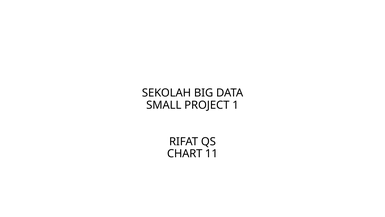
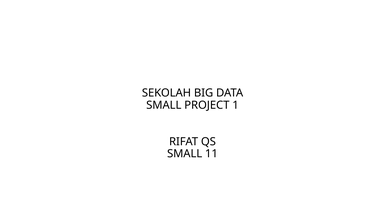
CHART at (185, 153): CHART -> SMALL
